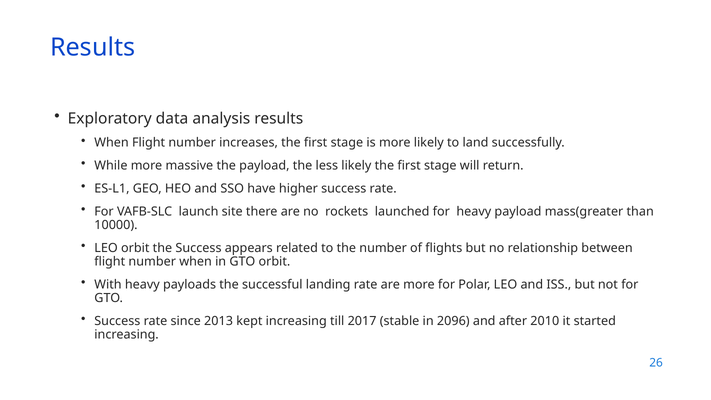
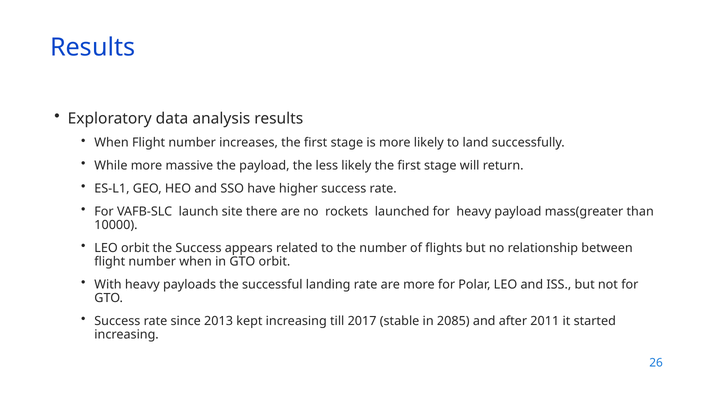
2096: 2096 -> 2085
2010: 2010 -> 2011
